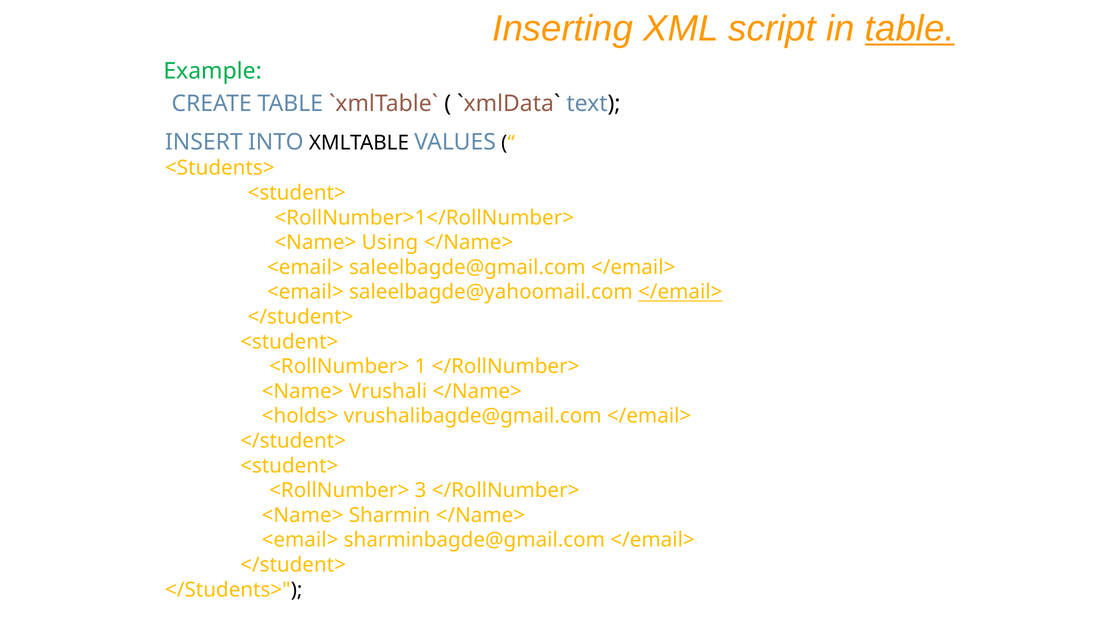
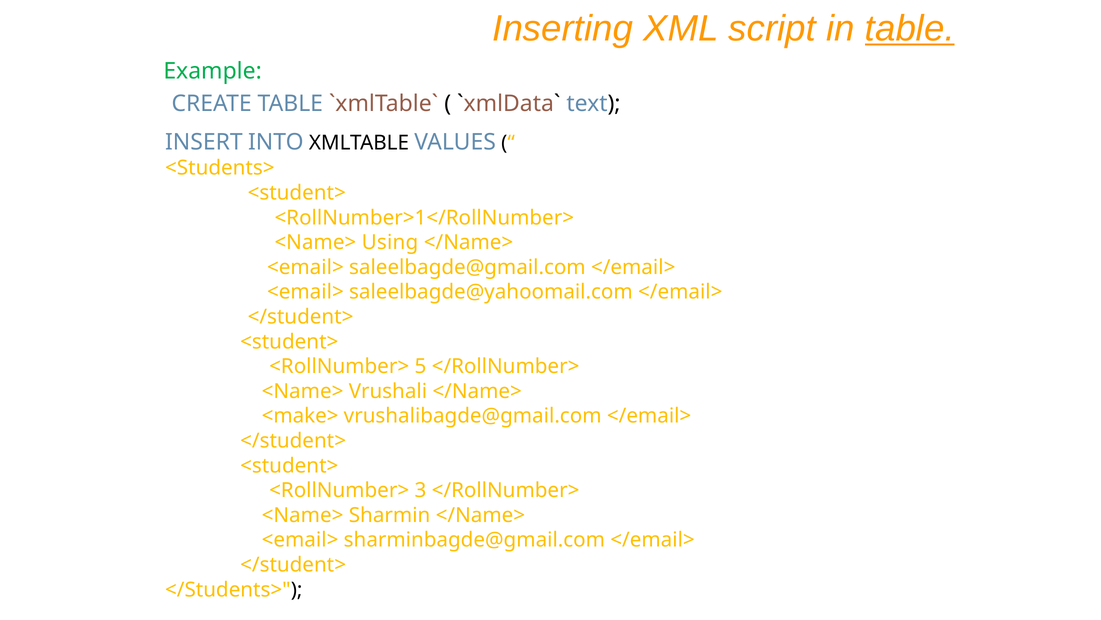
</email> at (680, 292) underline: present -> none
1: 1 -> 5
<holds>: <holds> -> <make>
